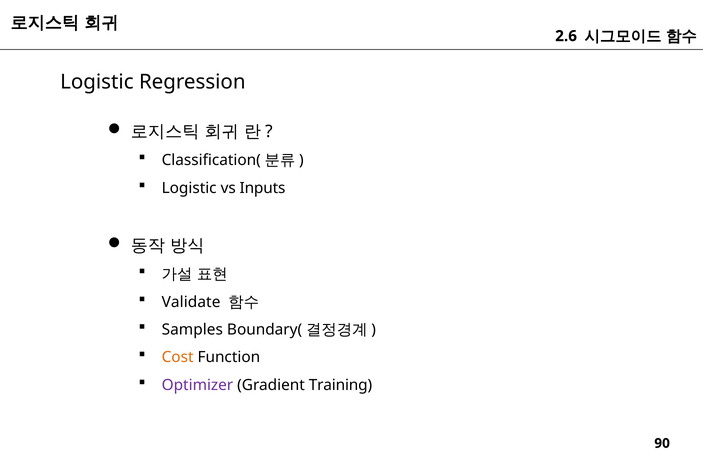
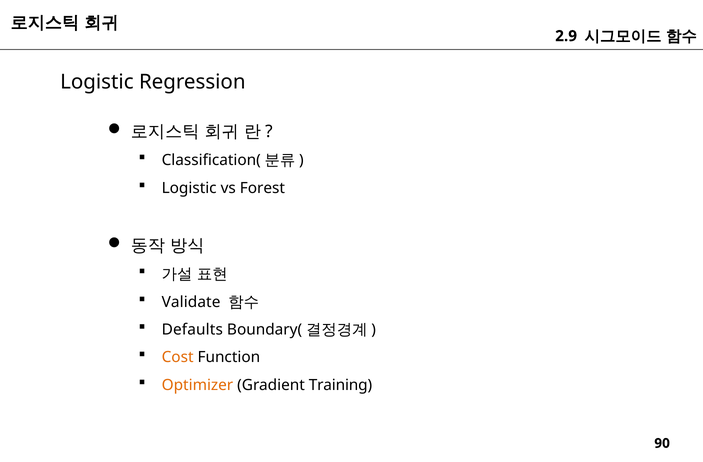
2.6: 2.6 -> 2.9
Inputs: Inputs -> Forest
Samples: Samples -> Defaults
Optimizer colour: purple -> orange
